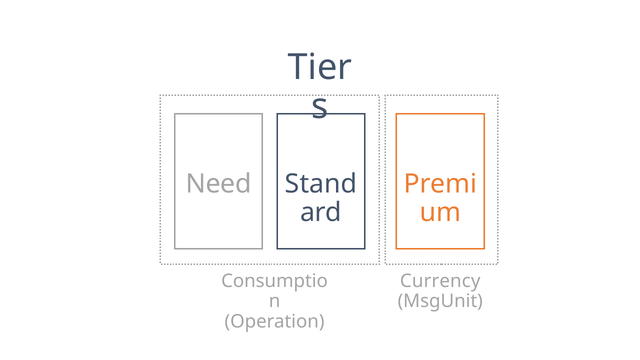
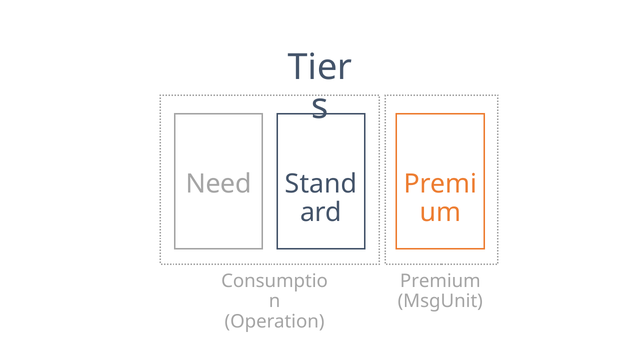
Currency: Currency -> Premium
